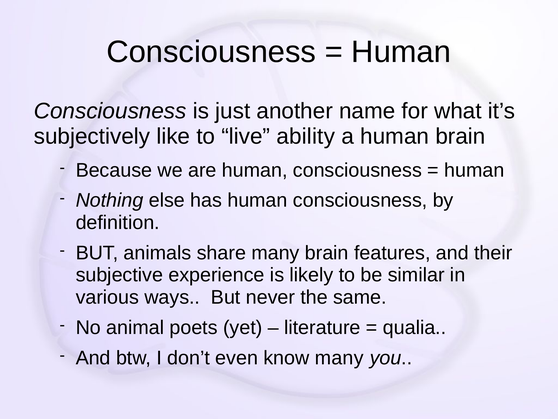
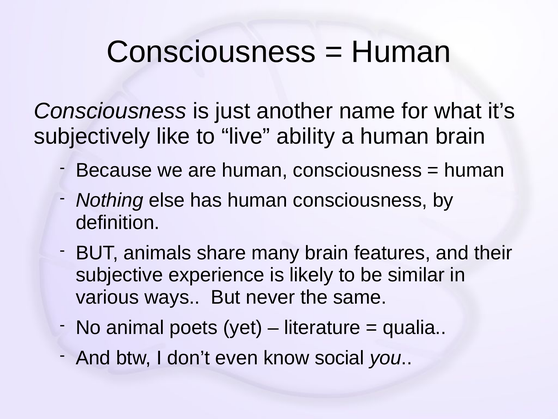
know many: many -> social
